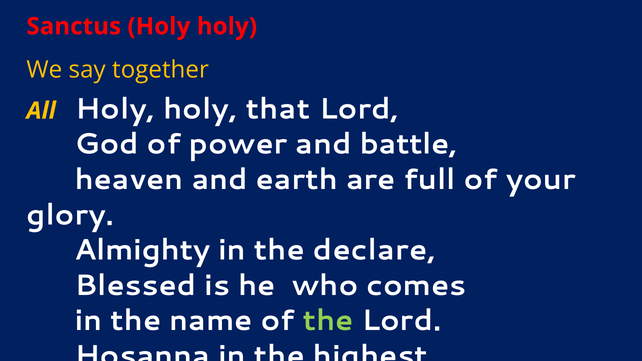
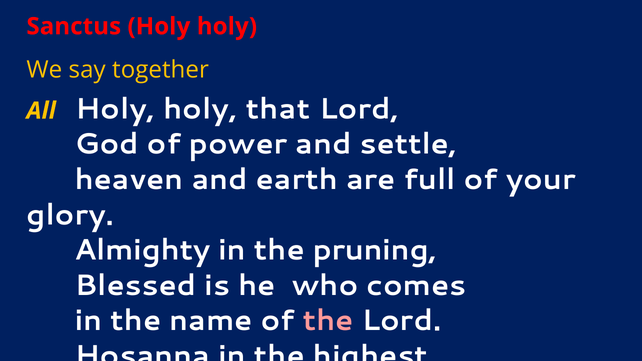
battle: battle -> settle
declare: declare -> pruning
the at (328, 321) colour: light green -> pink
